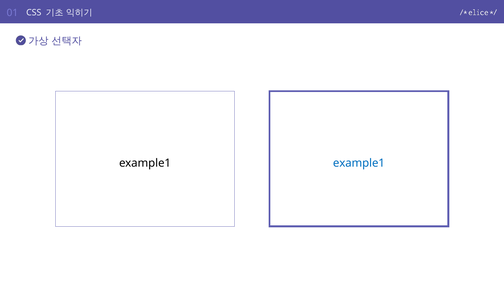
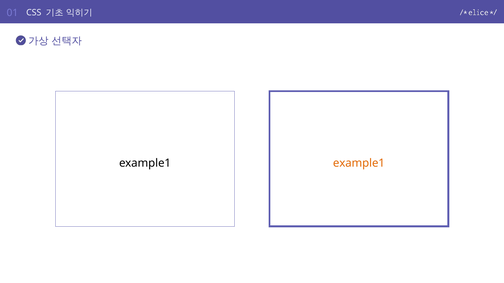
example1 at (359, 163) colour: blue -> orange
